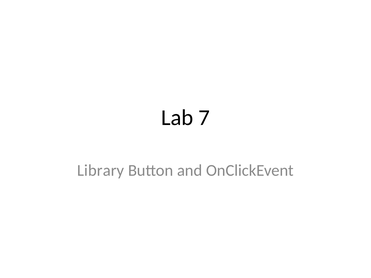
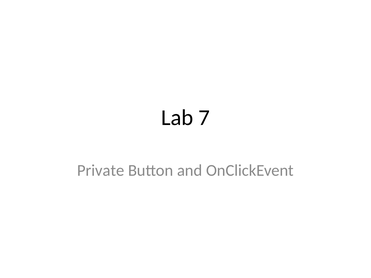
Library: Library -> Private
